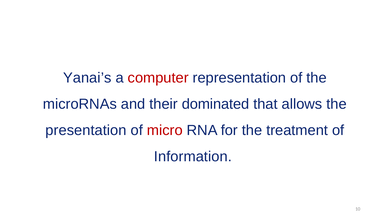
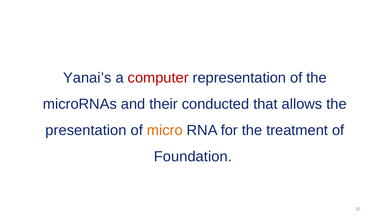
dominated: dominated -> conducted
micro colour: red -> orange
Information: Information -> Foundation
